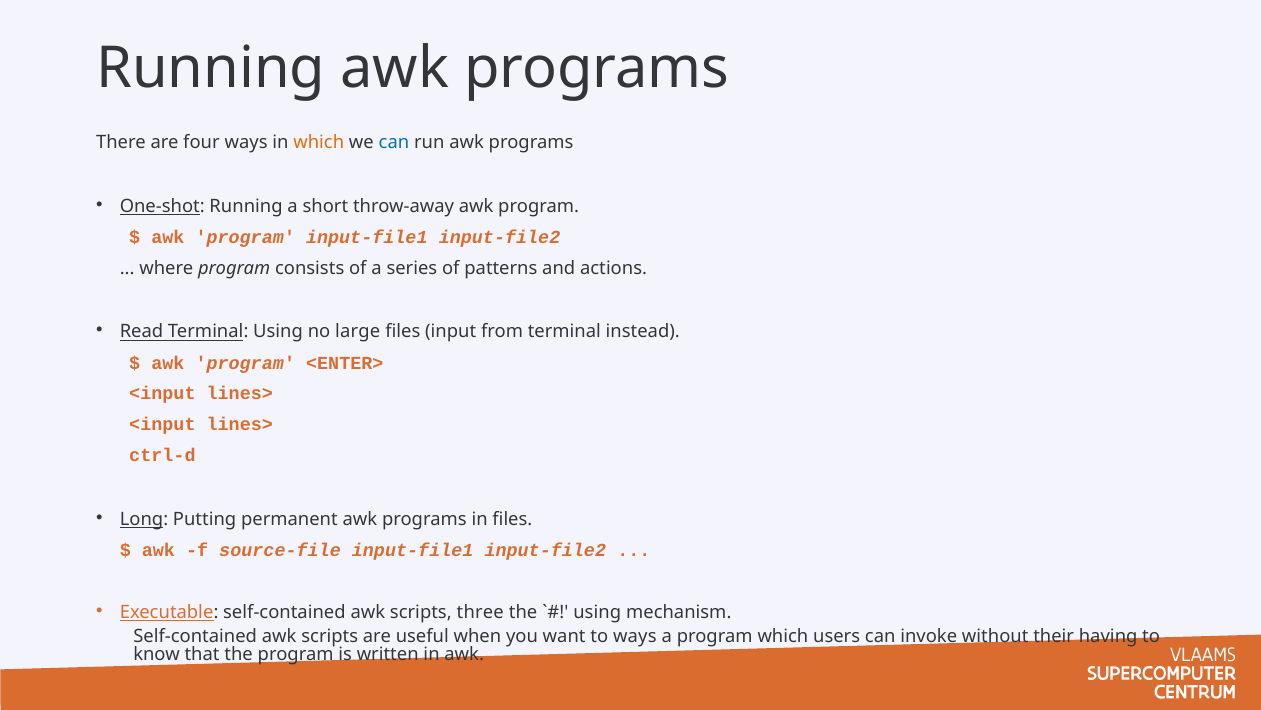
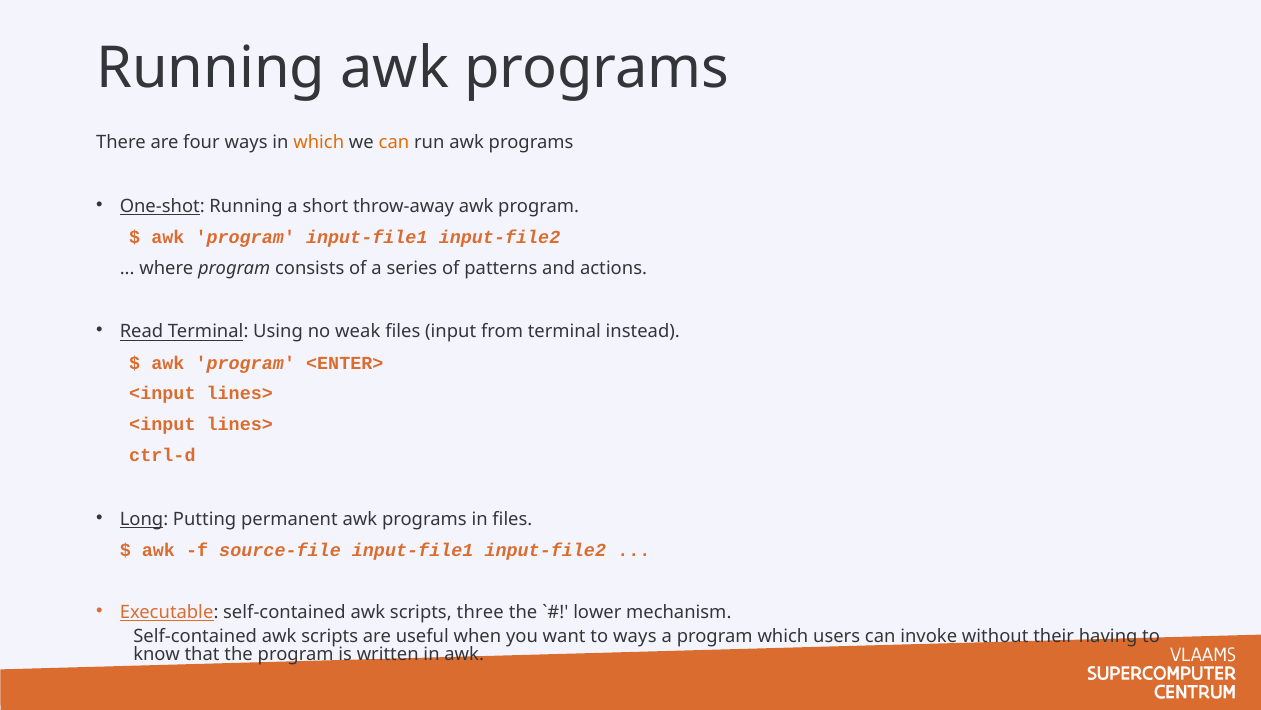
can at (394, 142) colour: blue -> orange
large: large -> weak
using at (597, 611): using -> lower
